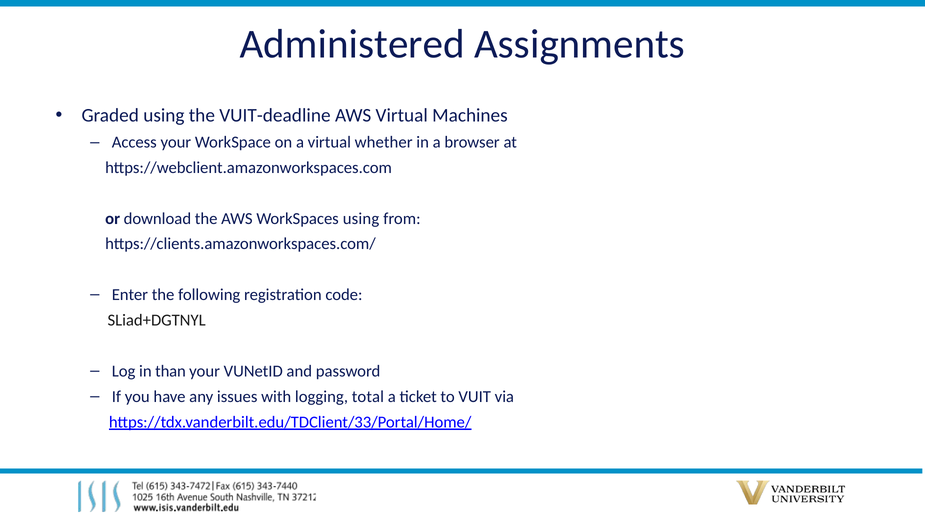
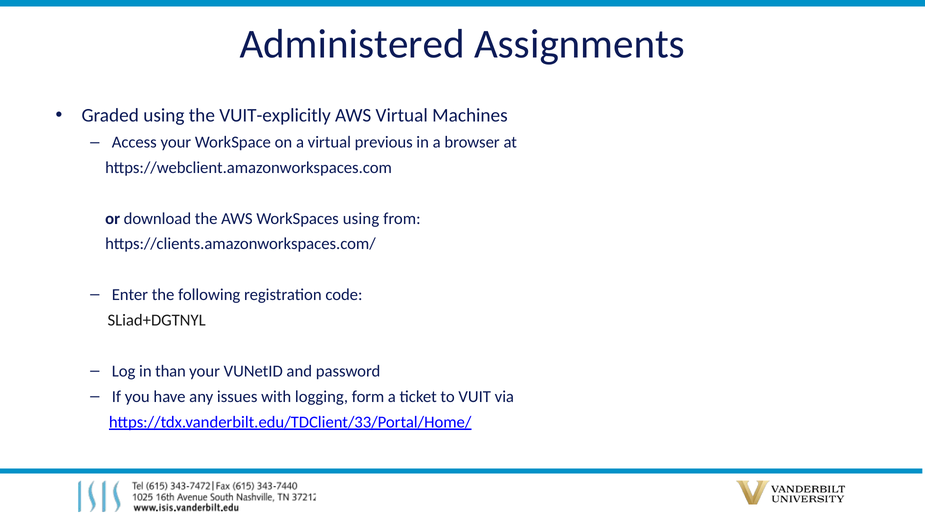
VUIT-deadline: VUIT-deadline -> VUIT-explicitly
whether: whether -> previous
total: total -> form
